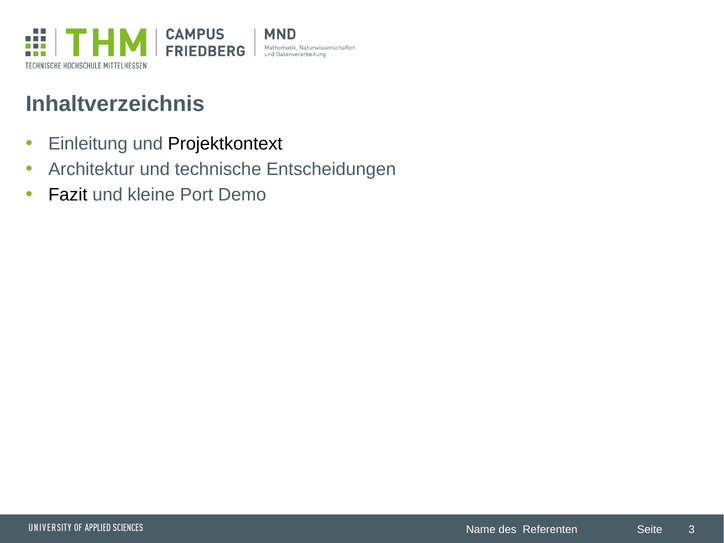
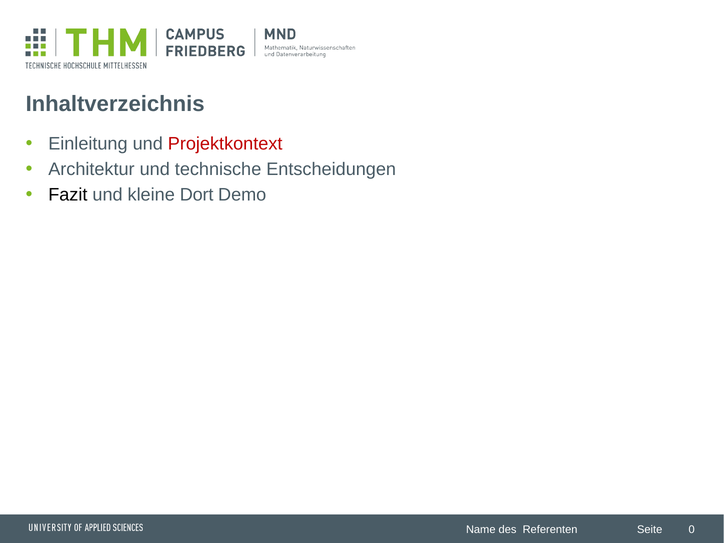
Projektkontext colour: black -> red
Port: Port -> Dort
3: 3 -> 0
